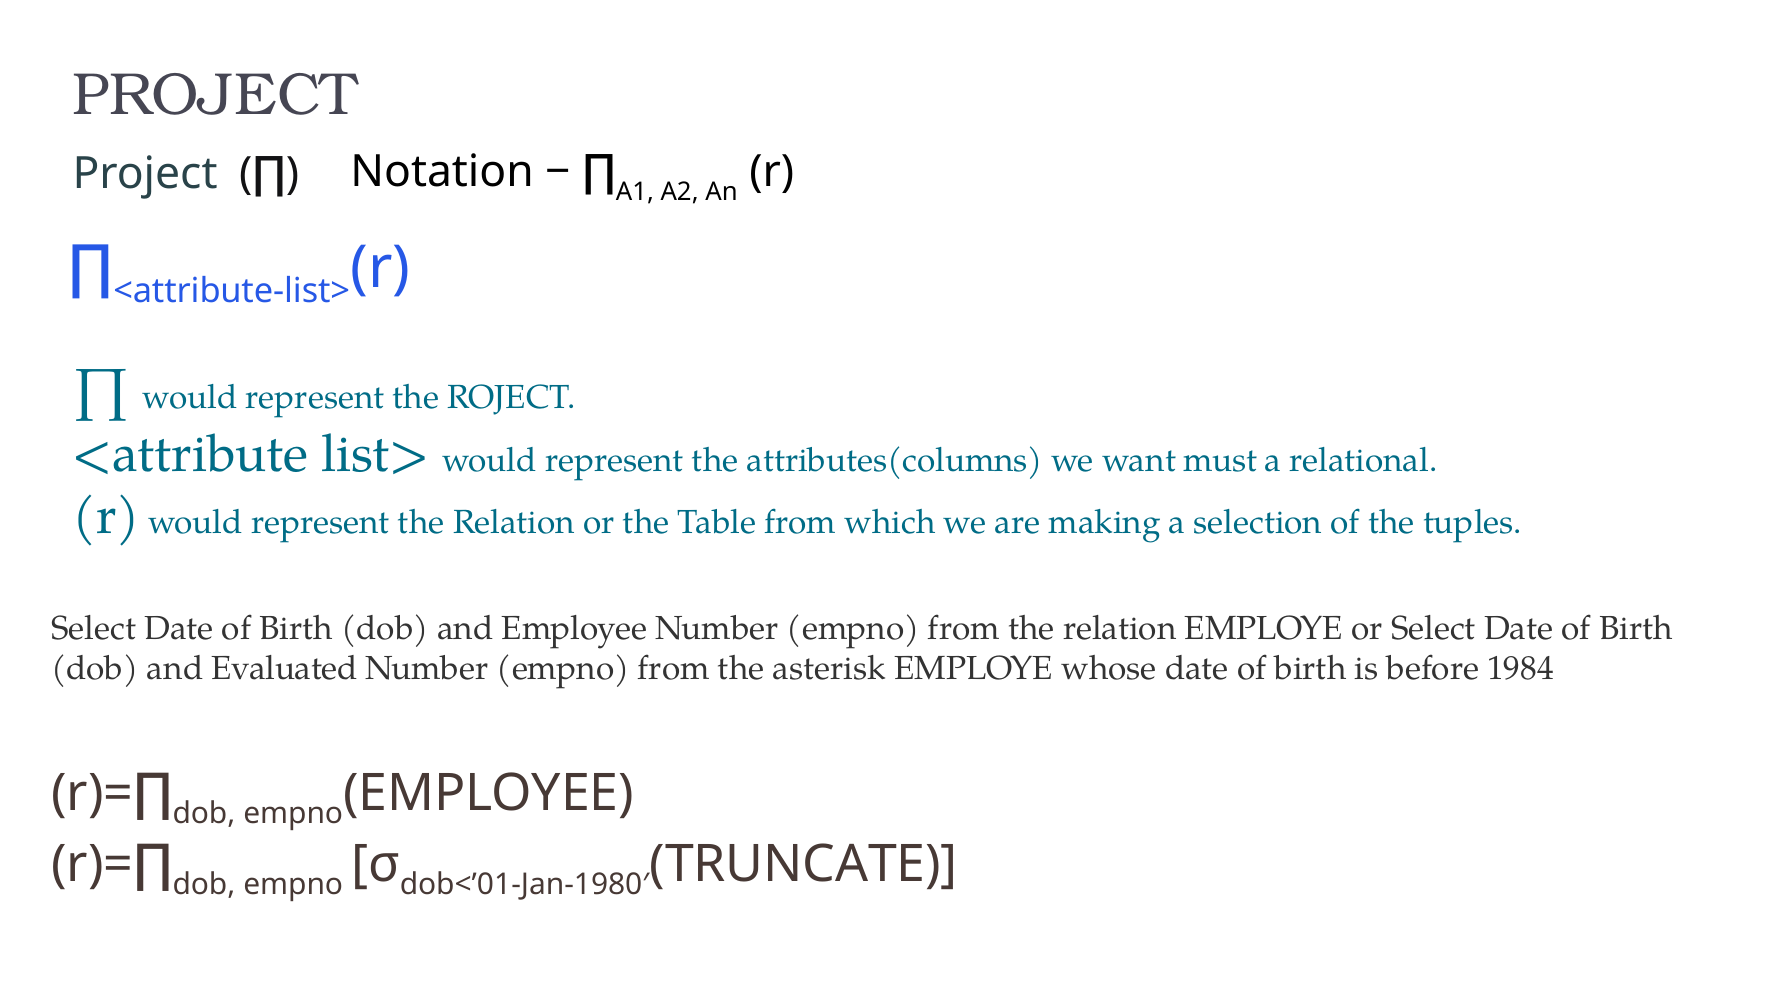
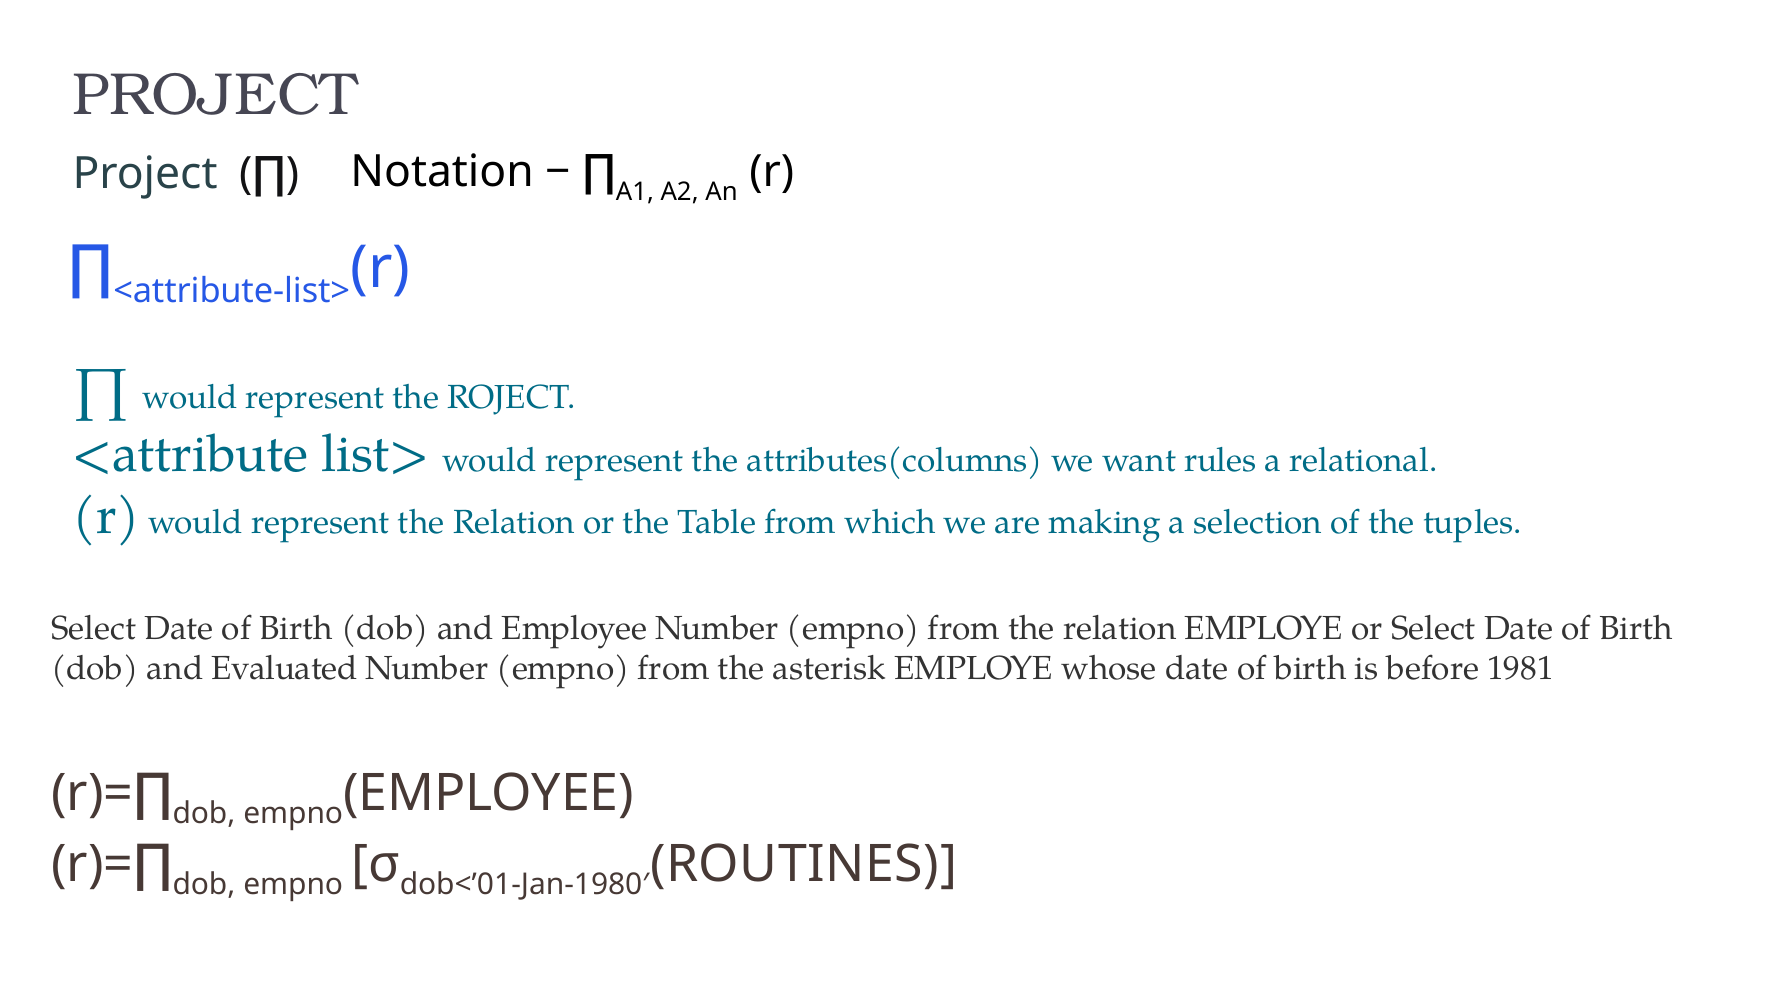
must: must -> rules
1984: 1984 -> 1981
TRUNCATE: TRUNCATE -> ROUTINES
